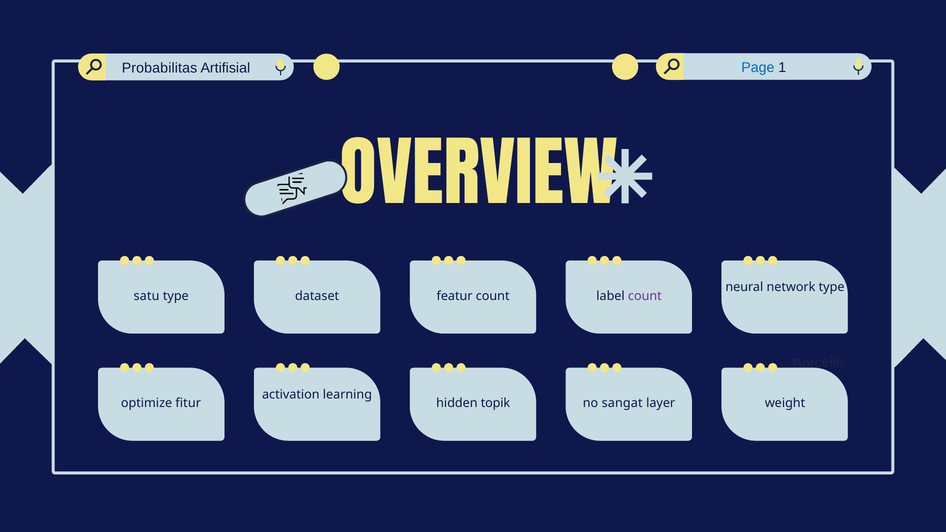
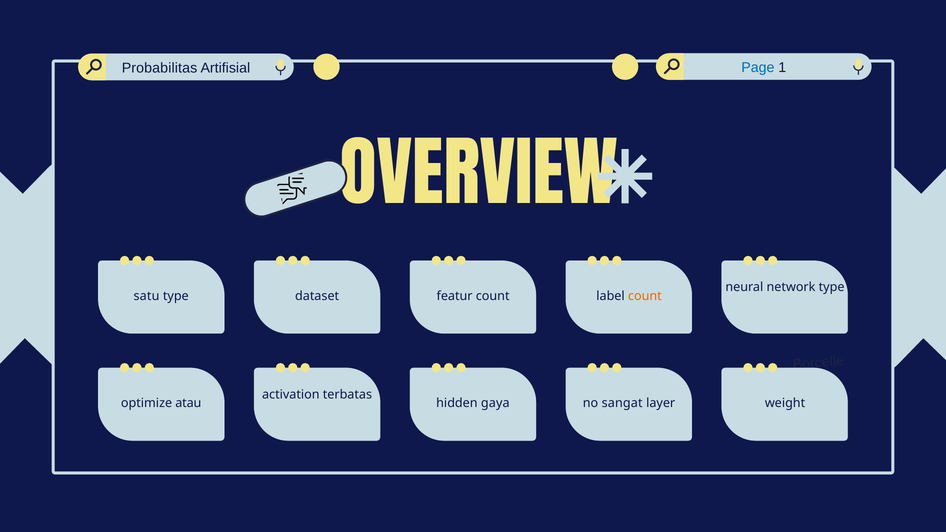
count at (645, 296) colour: purple -> orange
learning: learning -> terbatas
fitur: fitur -> atau
topik: topik -> gaya
